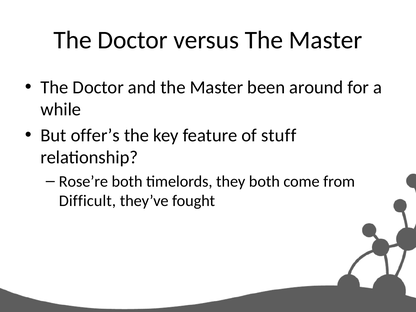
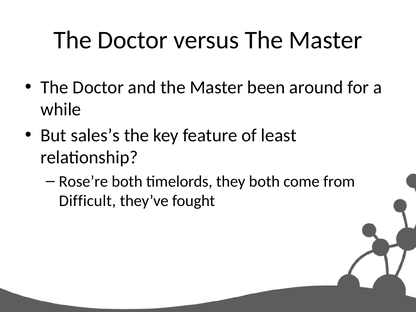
offer’s: offer’s -> sales’s
stuff: stuff -> least
